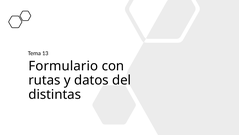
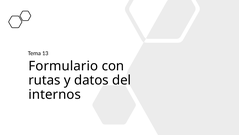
distintas: distintas -> internos
